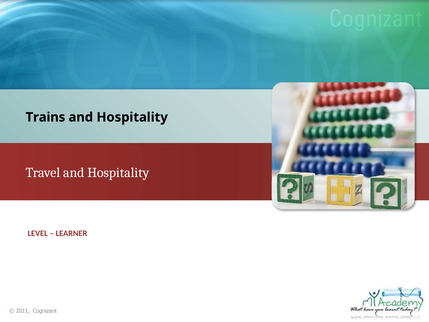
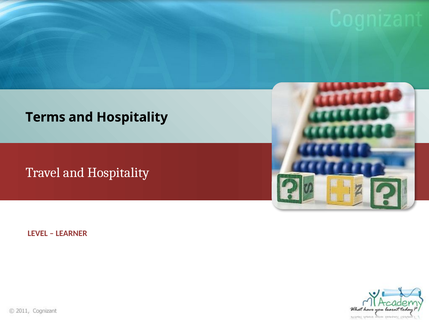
Trains: Trains -> Terms
